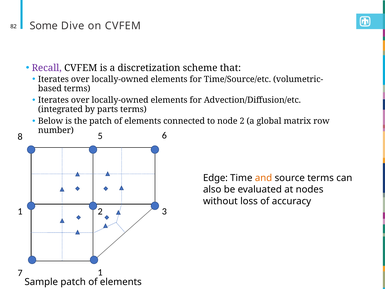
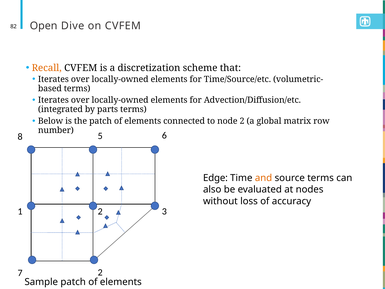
Some: Some -> Open
Recall colour: purple -> orange
7 1: 1 -> 2
